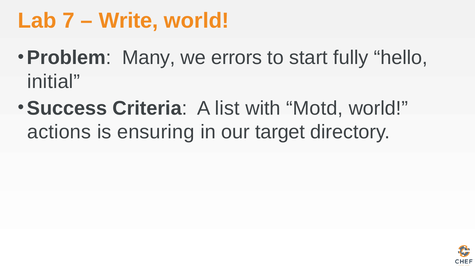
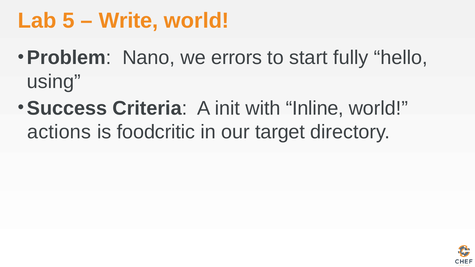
7: 7 -> 5
Many: Many -> Nano
initial: initial -> using
list: list -> init
Motd: Motd -> Inline
ensuring: ensuring -> foodcritic
